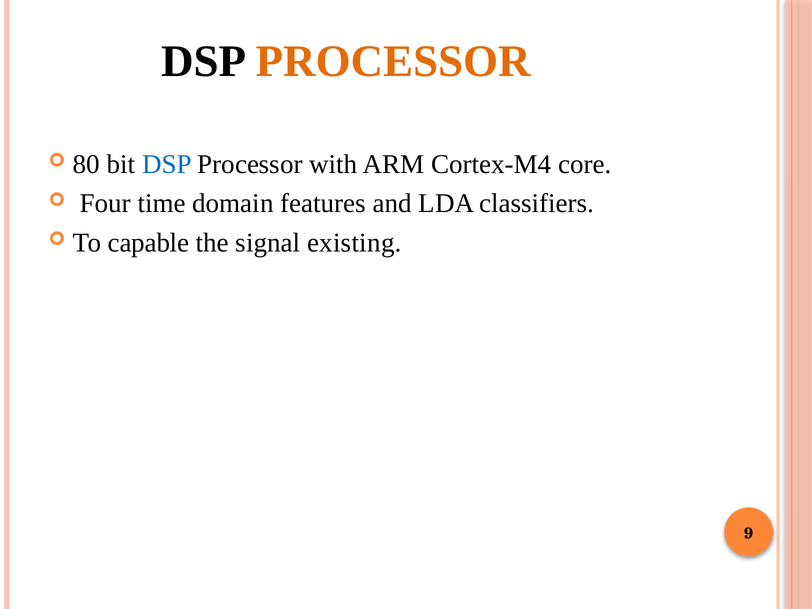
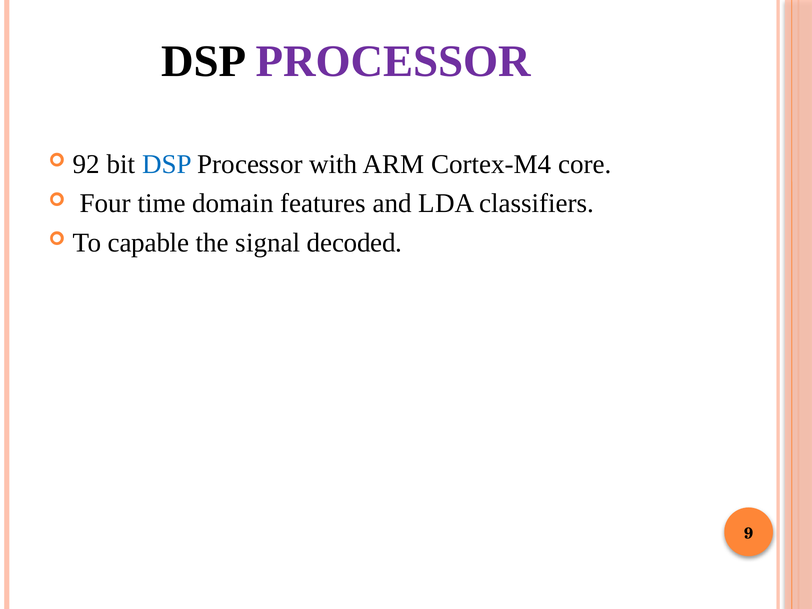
PROCESSOR at (393, 62) colour: orange -> purple
80: 80 -> 92
existing: existing -> decoded
